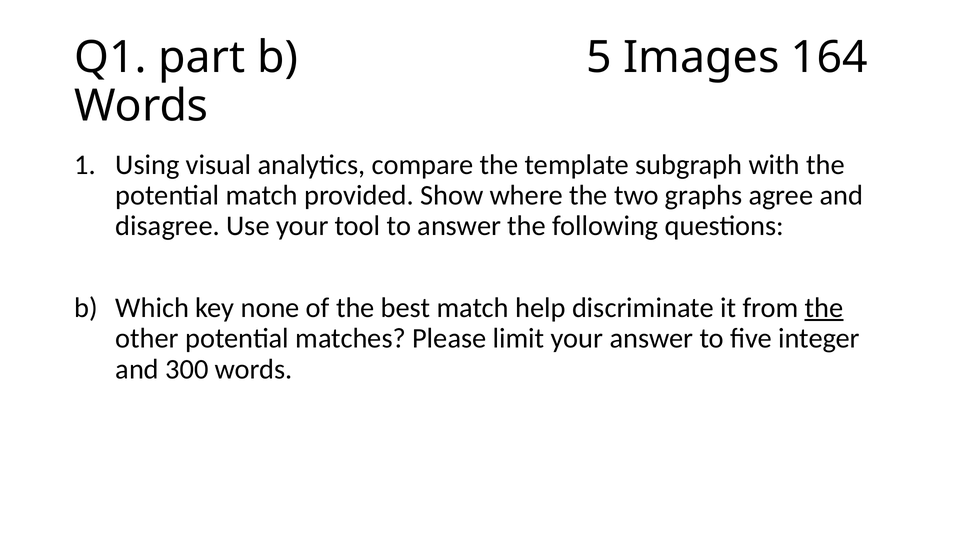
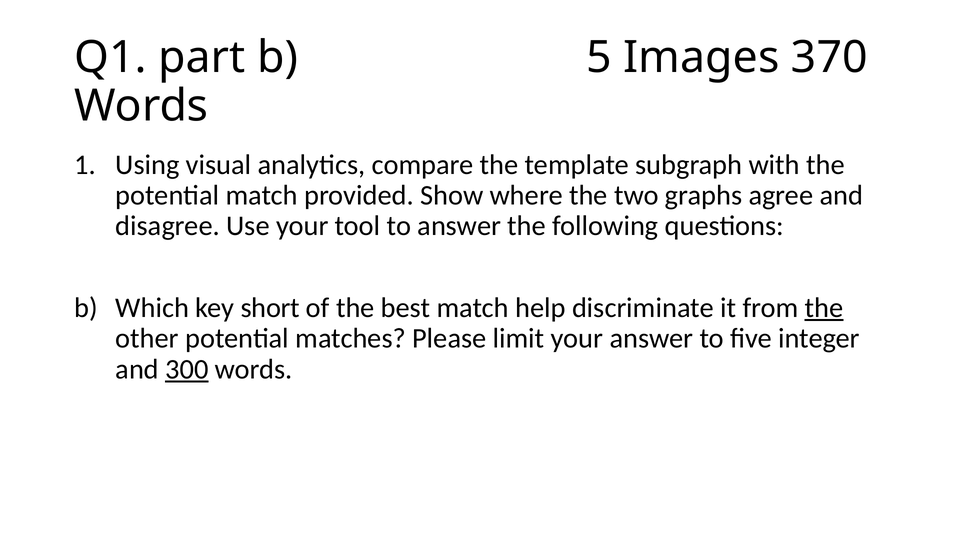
164: 164 -> 370
none: none -> short
300 underline: none -> present
